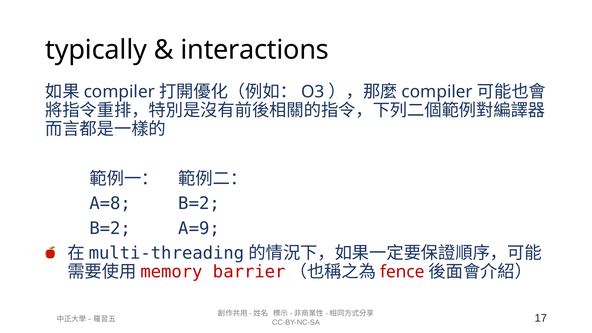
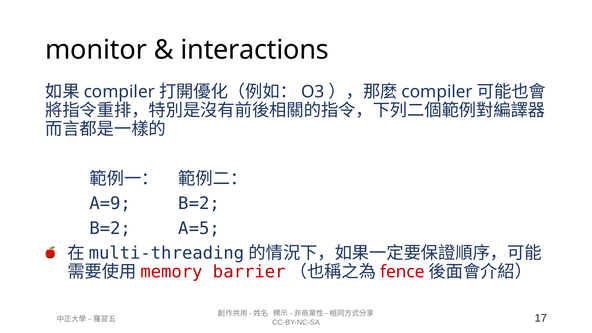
typically: typically -> monitor
A=8: A=8 -> A=9
A=9: A=9 -> A=5
